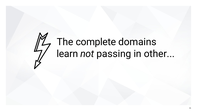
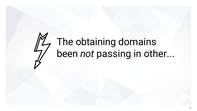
complete: complete -> obtaining
learn: learn -> been
